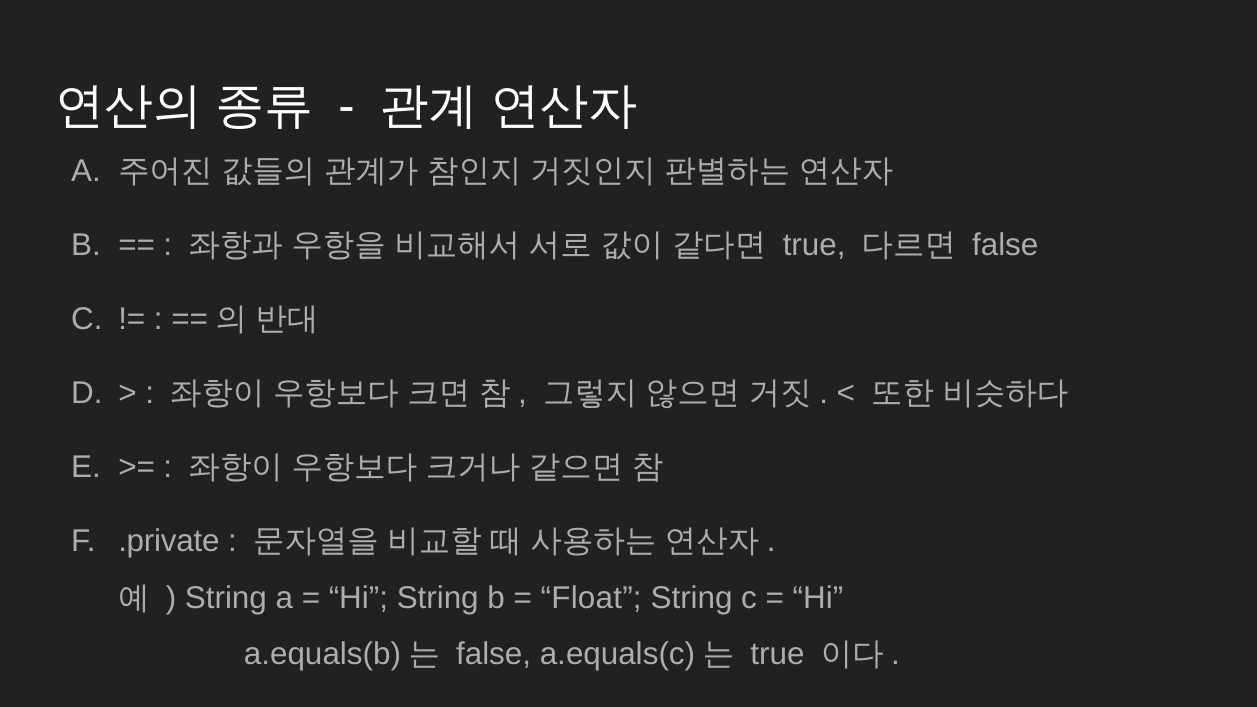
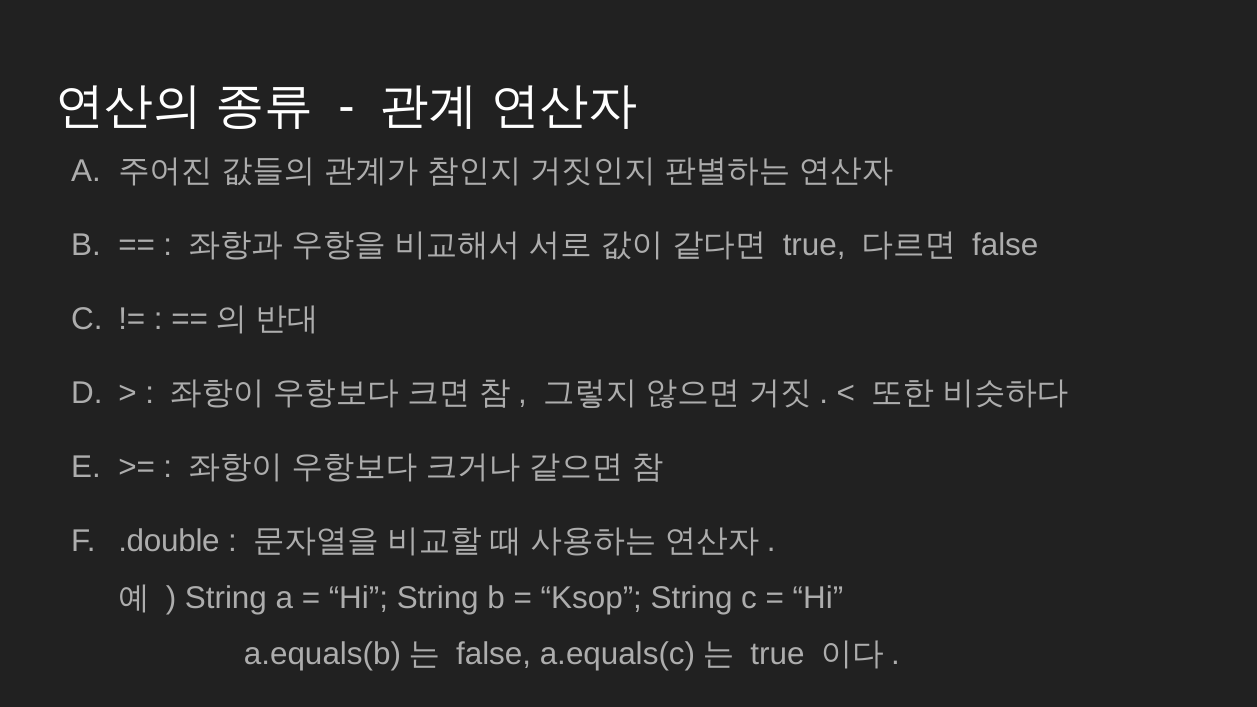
.private: .private -> .double
Float: Float -> Ksop
